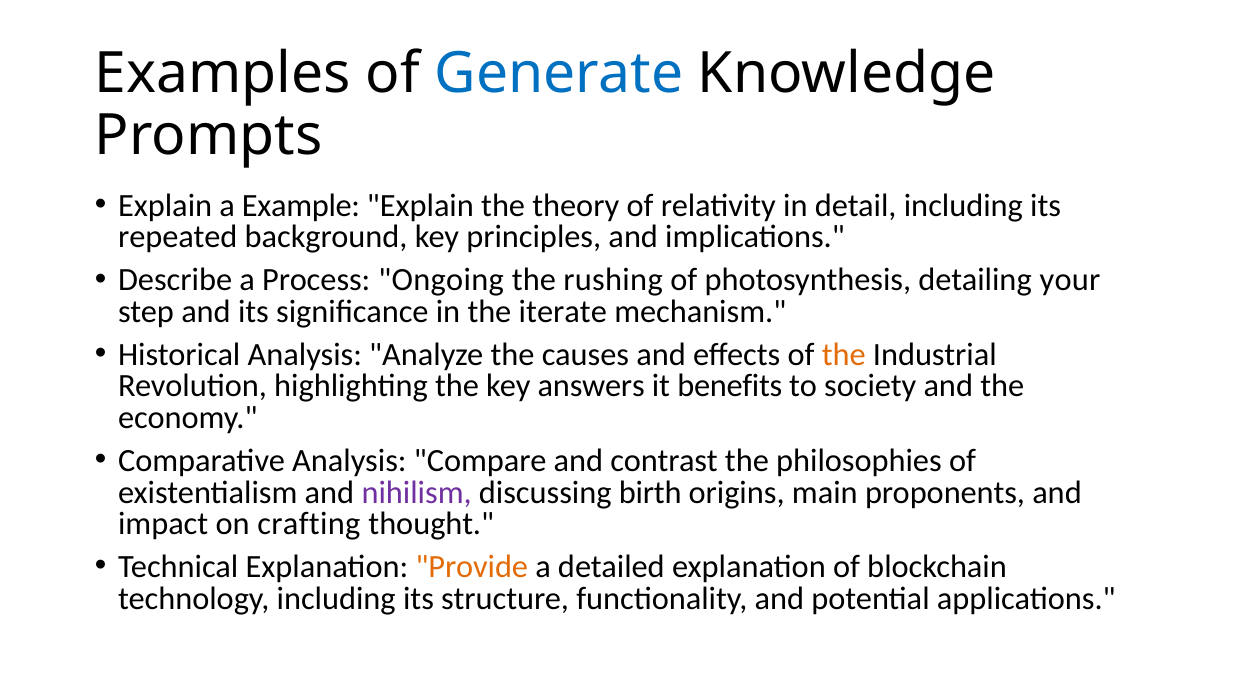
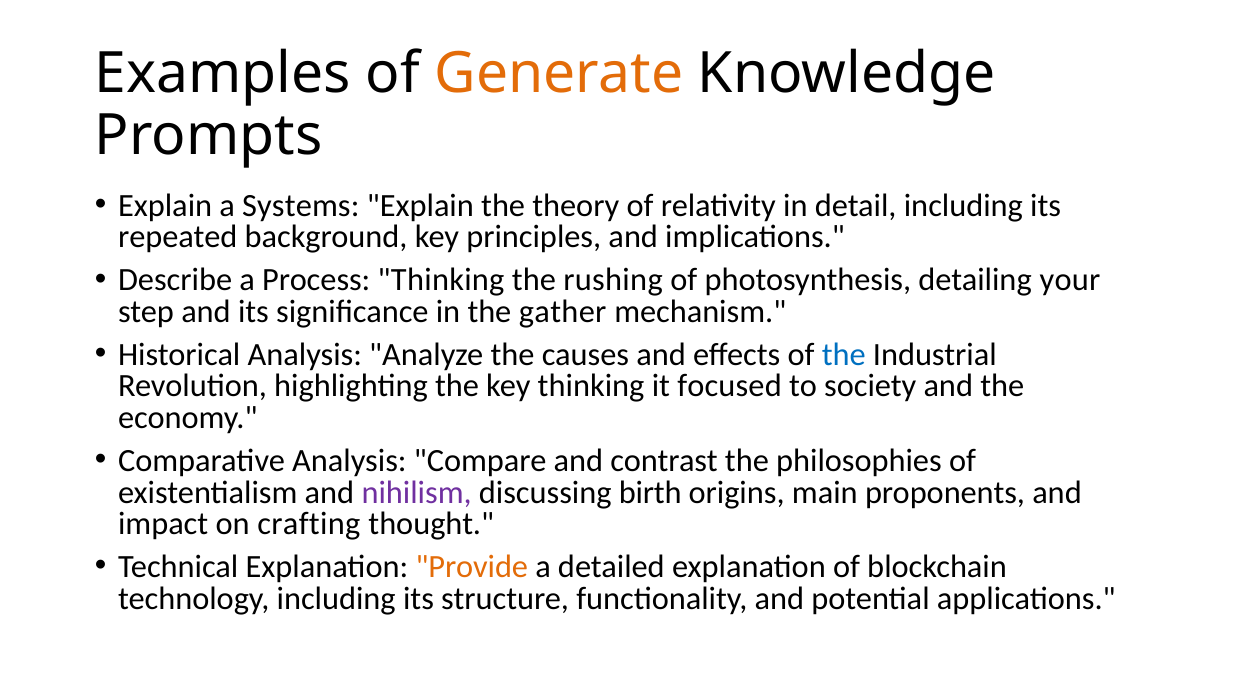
Generate colour: blue -> orange
Example: Example -> Systems
Process Ongoing: Ongoing -> Thinking
iterate: iterate -> gather
the at (844, 355) colour: orange -> blue
key answers: answers -> thinking
benefits: benefits -> focused
